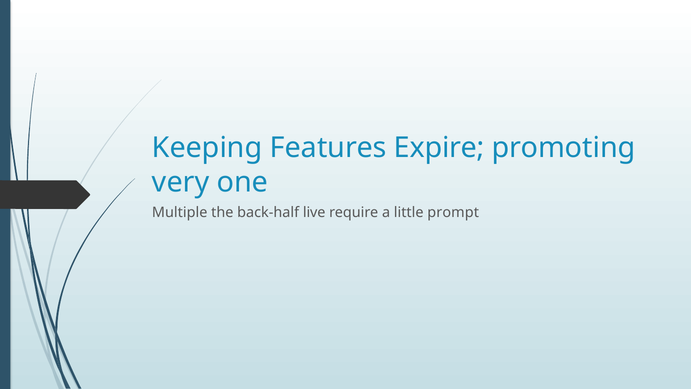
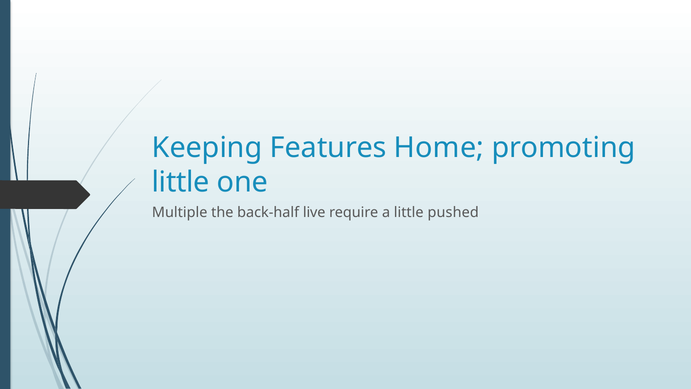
Expire: Expire -> Home
very at (181, 182): very -> little
prompt: prompt -> pushed
